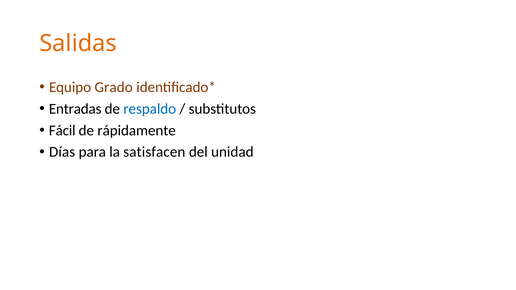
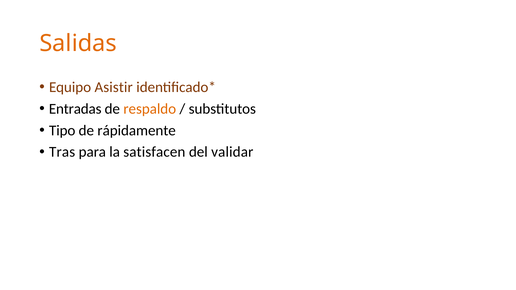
Grado: Grado -> Asistir
respaldo colour: blue -> orange
Fácil: Fácil -> Tipo
Días: Días -> Tras
unidad: unidad -> validar
